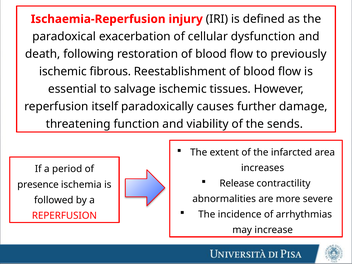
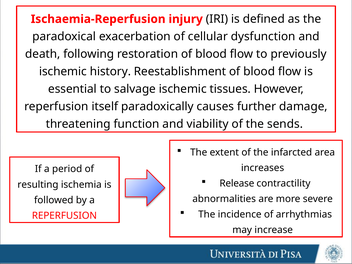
fibrous: fibrous -> history
presence: presence -> resulting
